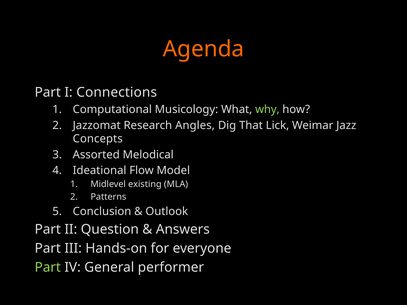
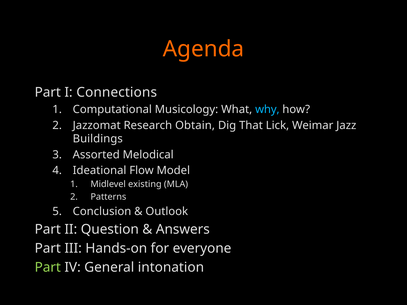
why colour: light green -> light blue
Angles: Angles -> Obtain
Concepts: Concepts -> Buildings
performer: performer -> intonation
